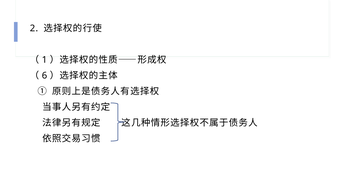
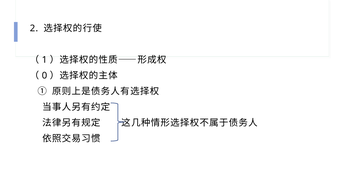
6: 6 -> 0
